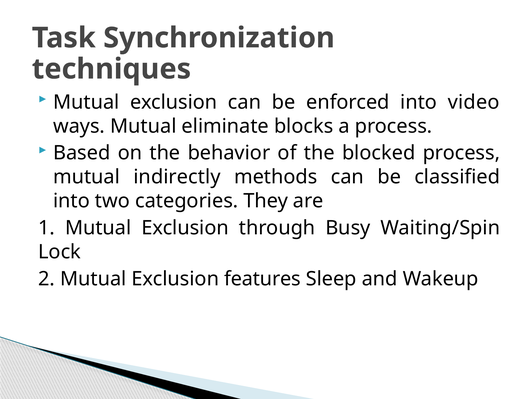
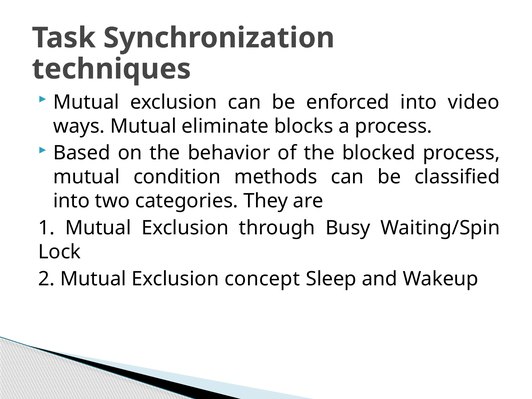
indirectly: indirectly -> condition
features: features -> concept
